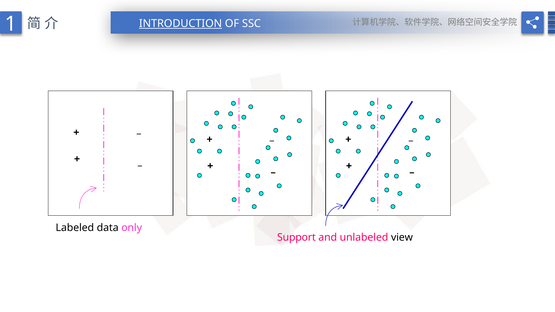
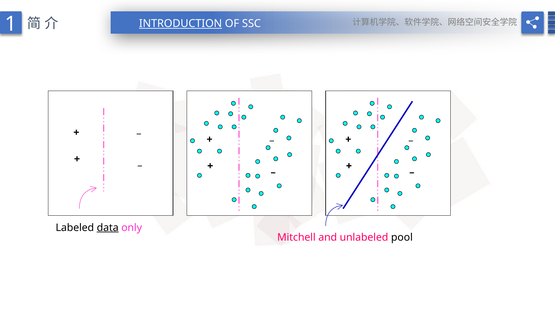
data underline: none -> present
Support: Support -> Mitchell
view: view -> pool
